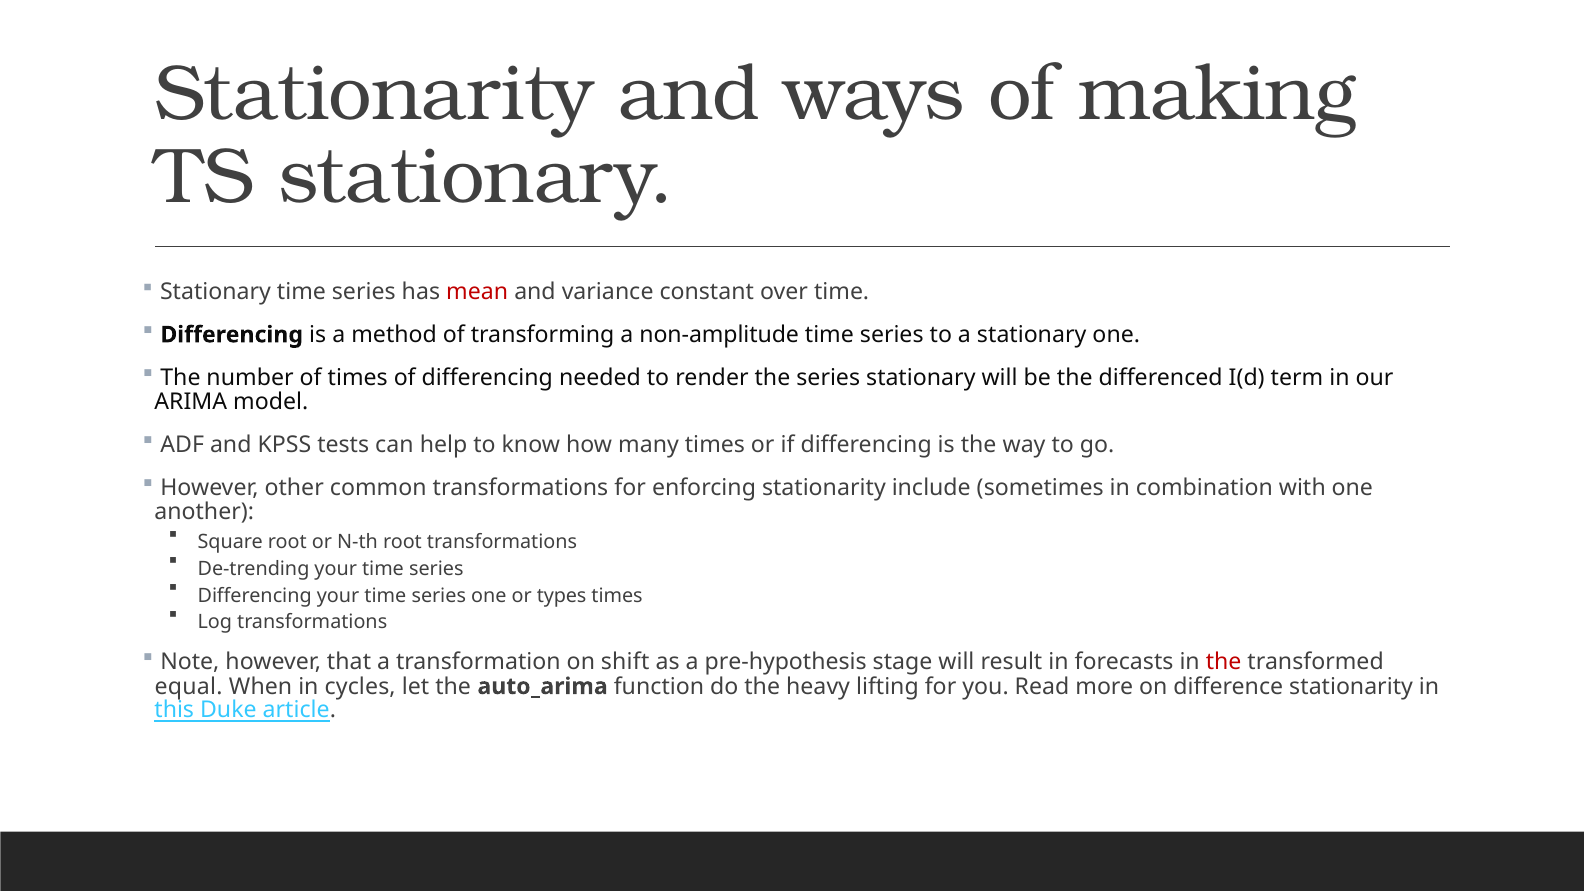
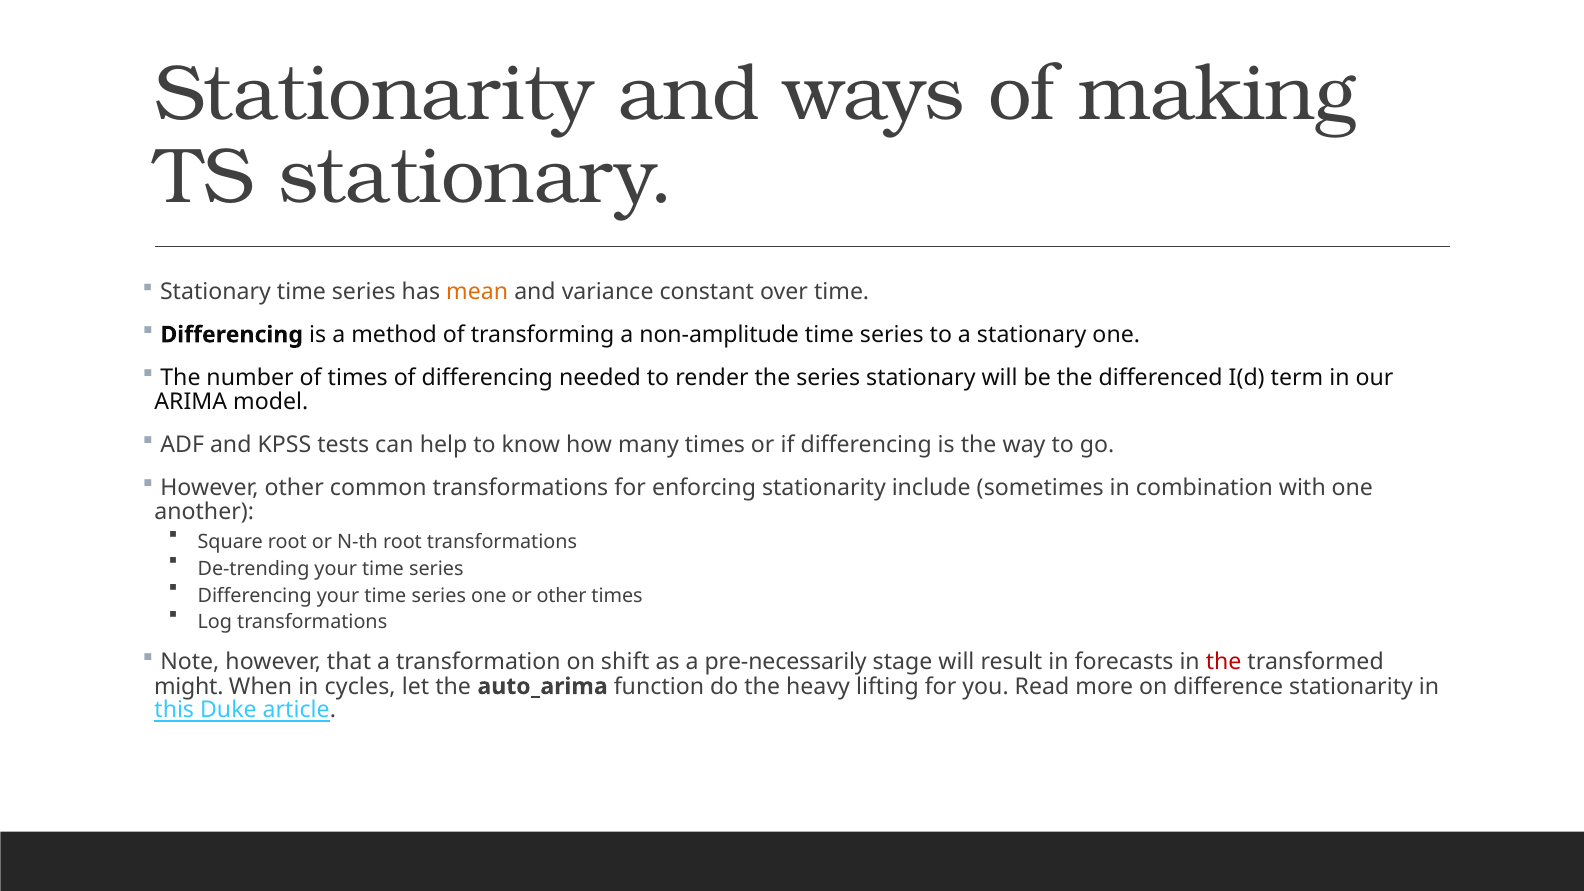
mean colour: red -> orange
or types: types -> other
pre-hypothesis: pre-hypothesis -> pre-necessarily
equal: equal -> might
